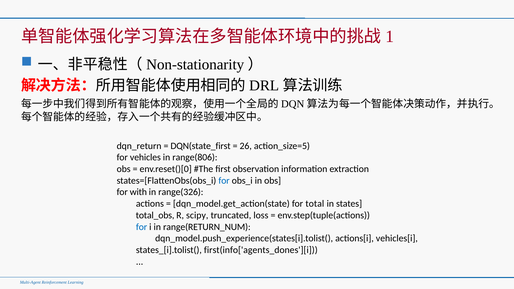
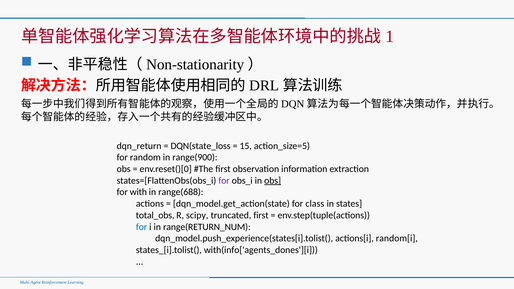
DQN(state_first: DQN(state_first -> DQN(state_loss
26: 26 -> 15
vehicles: vehicles -> random
range(806: range(806 -> range(900
for at (224, 181) colour: blue -> purple
obs at (273, 181) underline: none -> present
range(326: range(326 -> range(688
total: total -> class
truncated loss: loss -> first
vehicles[i: vehicles[i -> random[i
first(info['agents_dones'][i: first(info['agents_dones'][i -> with(info['agents_dones'][i
